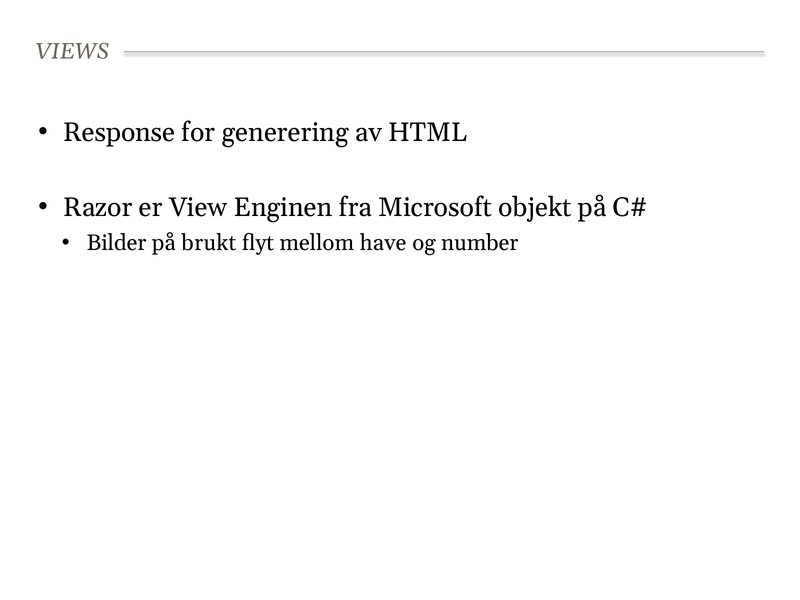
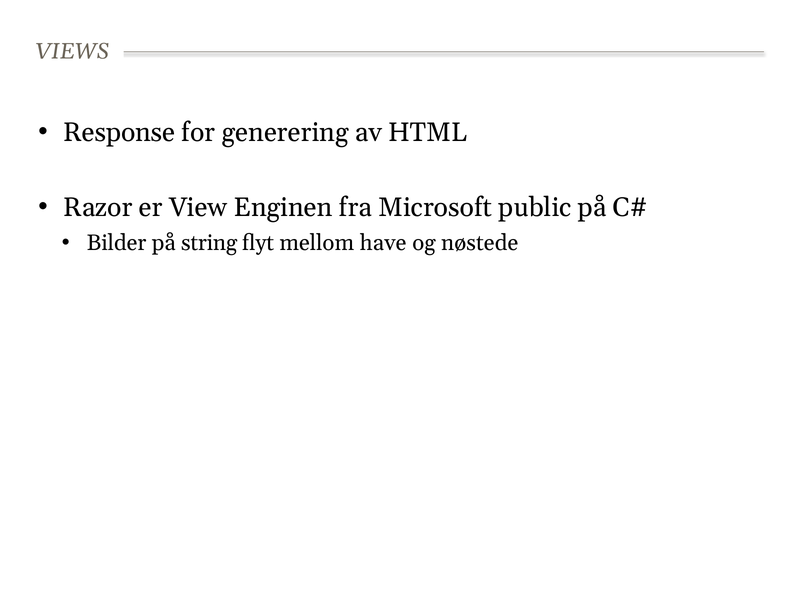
objekt: objekt -> public
brukt: brukt -> string
number: number -> nøstede
